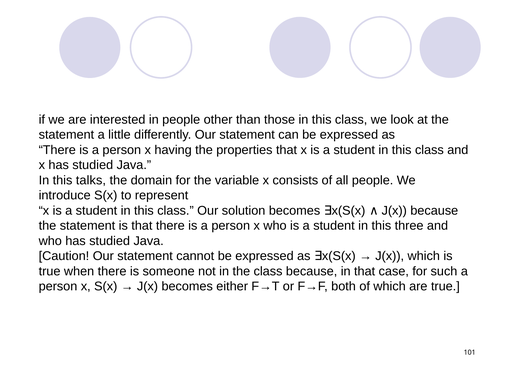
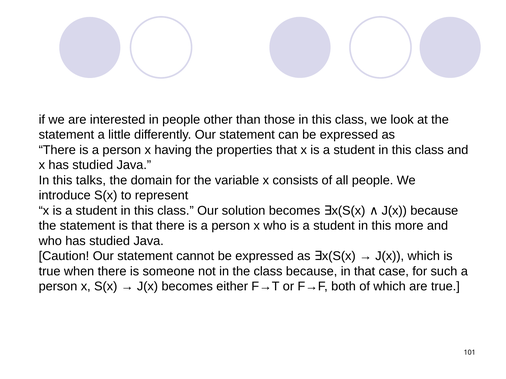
three: three -> more
